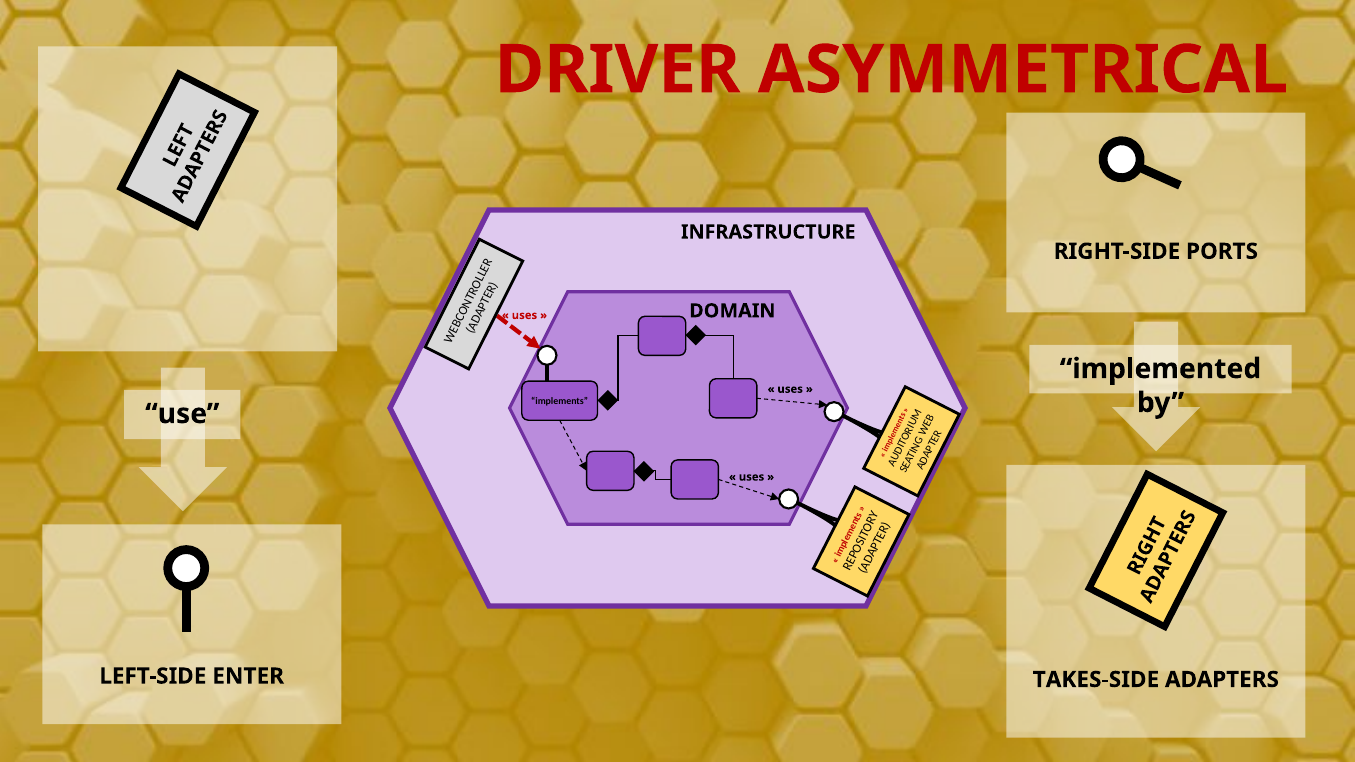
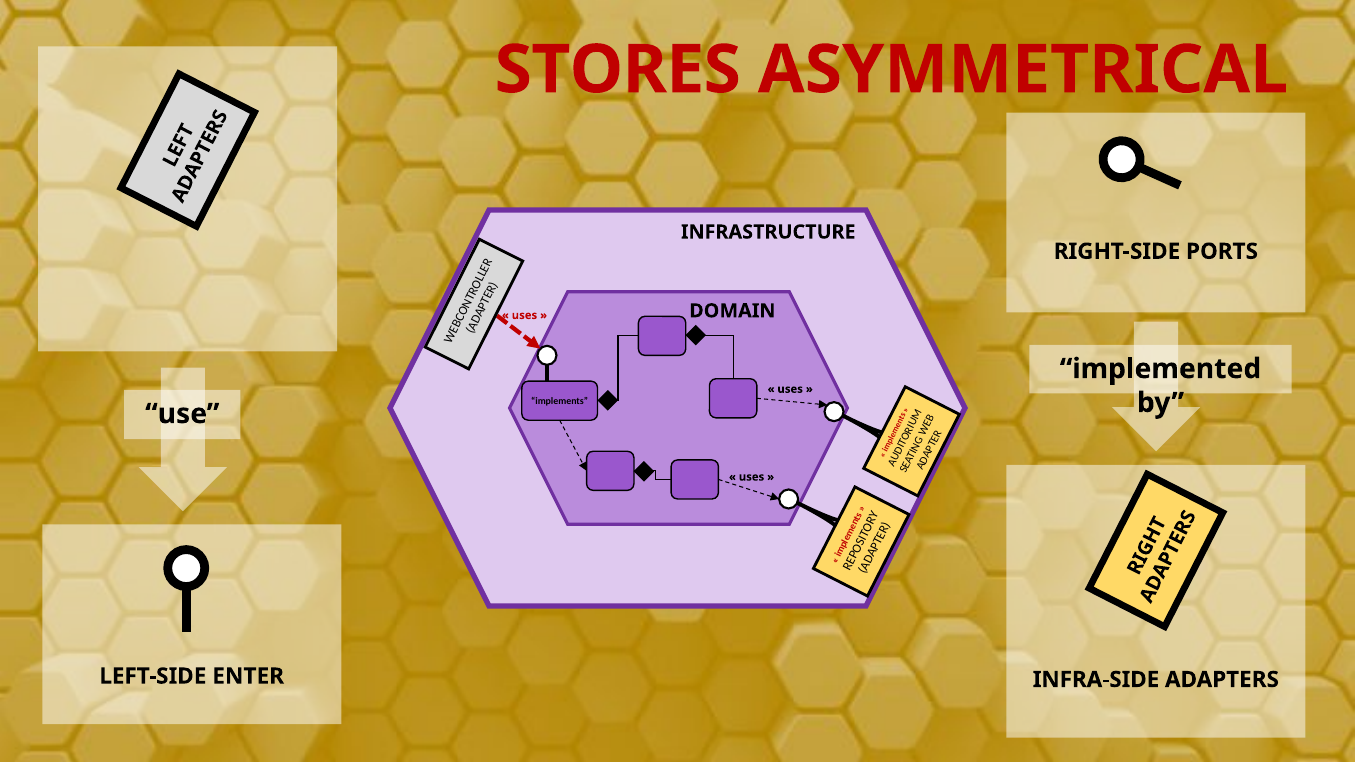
DRIVER: DRIVER -> STORES
TAKES-SIDE: TAKES-SIDE -> INFRA-SIDE
